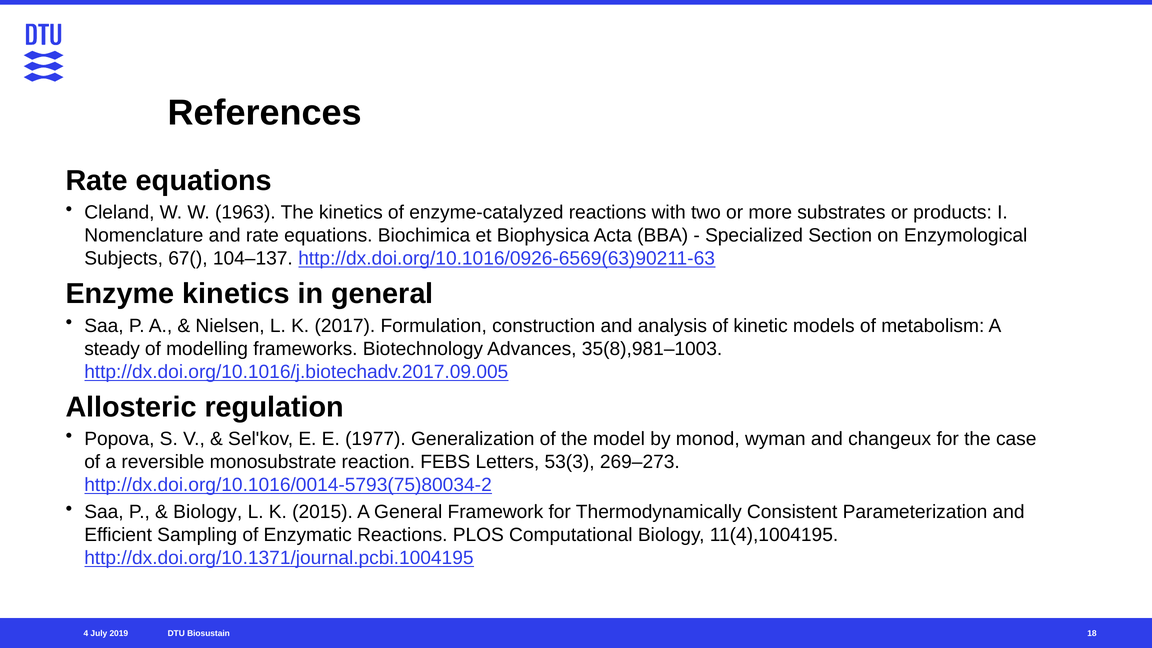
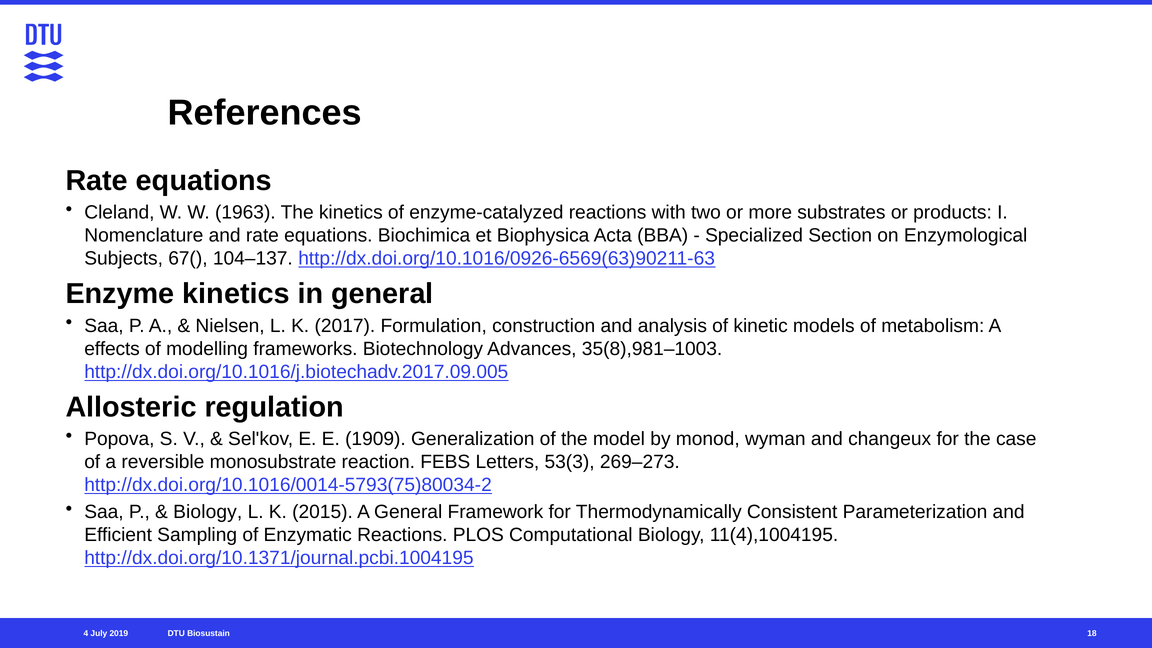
steady: steady -> effects
1977: 1977 -> 1909
